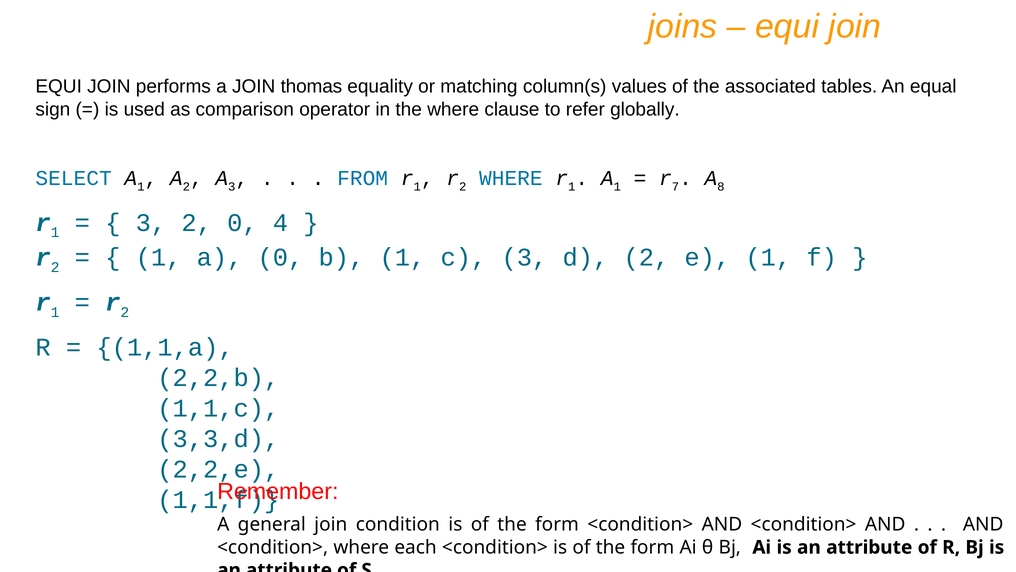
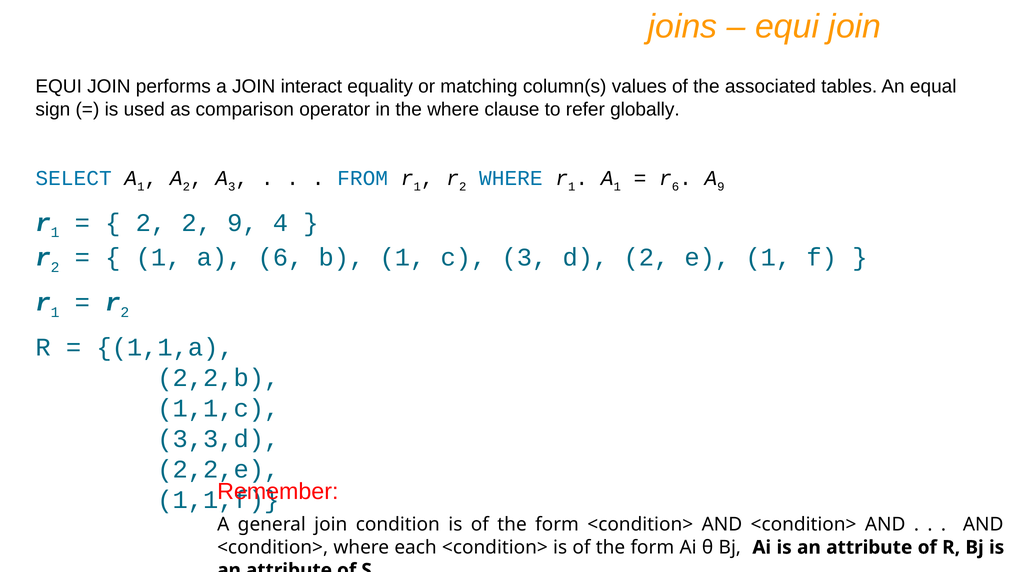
thomas: thomas -> interact
r 7: 7 -> 6
A 8: 8 -> 9
3 at (151, 222): 3 -> 2
2 0: 0 -> 9
a 0: 0 -> 6
